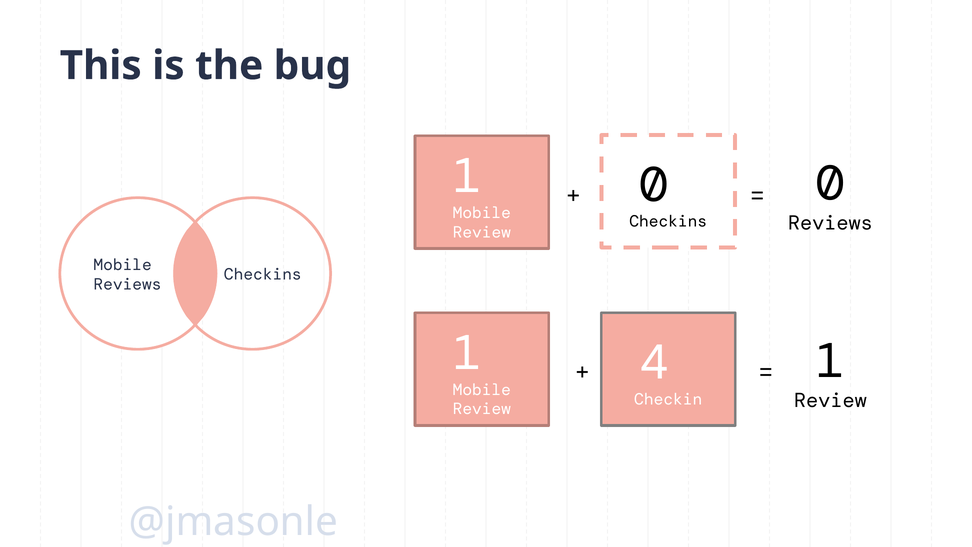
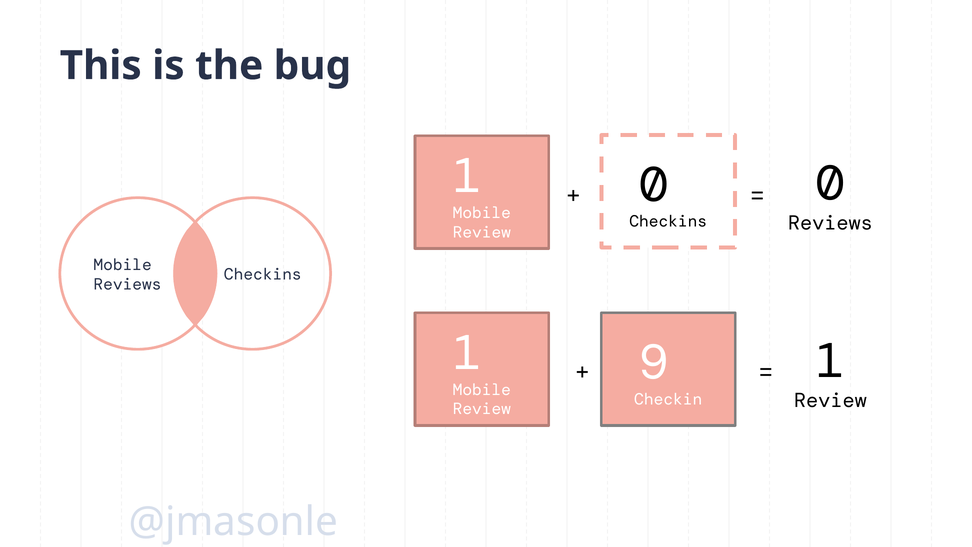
4: 4 -> 9
